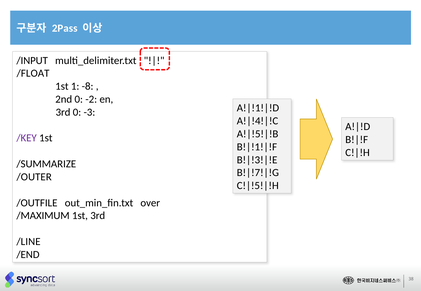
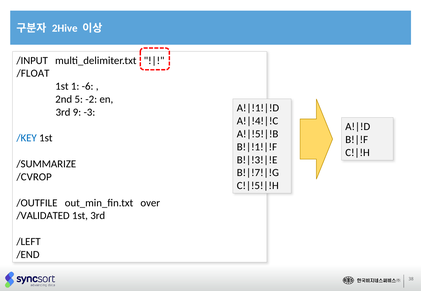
2Pass: 2Pass -> 2Hive
-8: -8 -> -6
2nd 0: 0 -> 5
3rd 0: 0 -> 9
/KEY colour: purple -> blue
/OUTER: /OUTER -> /CVROP
/MAXIMUM: /MAXIMUM -> /VALIDATED
/LINE: /LINE -> /LEFT
